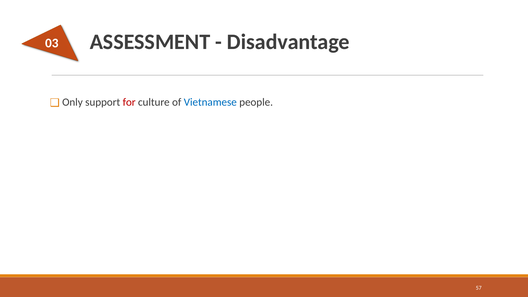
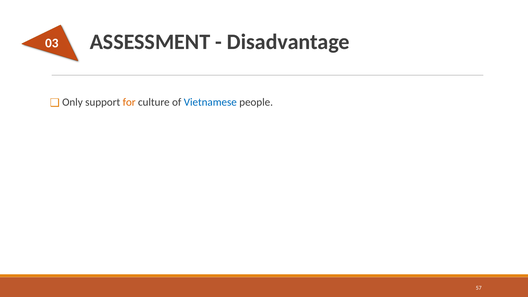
for colour: red -> orange
